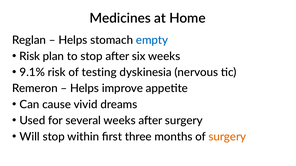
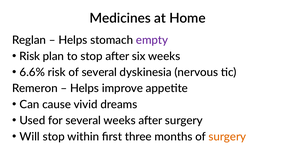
empty colour: blue -> purple
9.1%: 9.1% -> 6.6%
of testing: testing -> several
